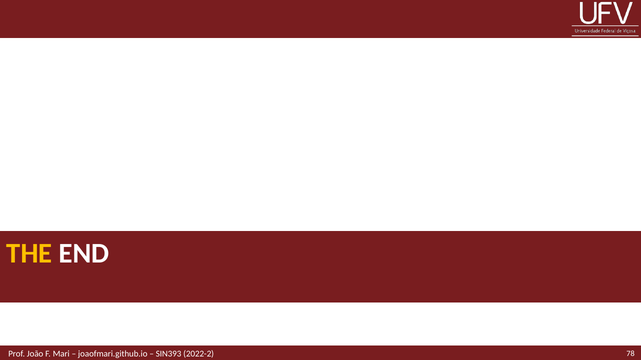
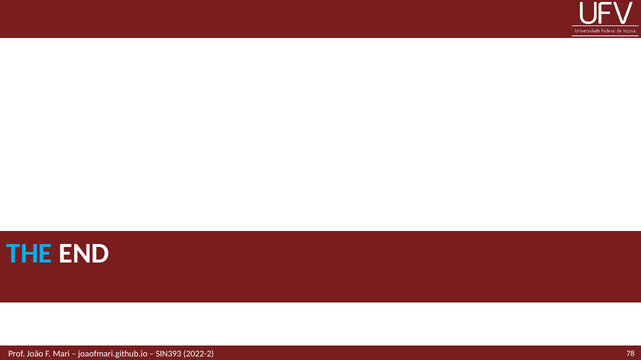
THE colour: yellow -> light blue
